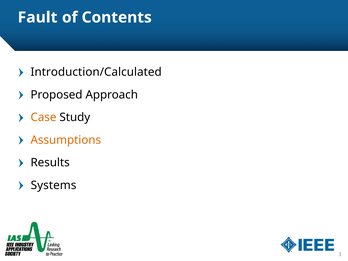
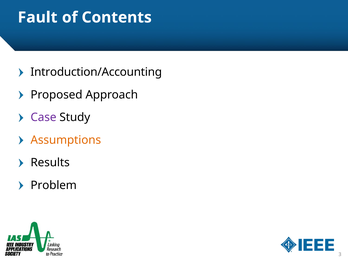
Introduction/Calculated: Introduction/Calculated -> Introduction/Accounting
Case colour: orange -> purple
Systems: Systems -> Problem
